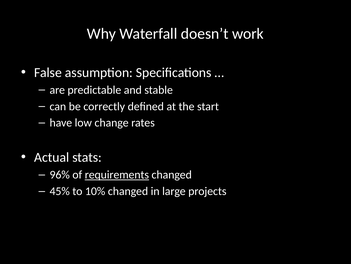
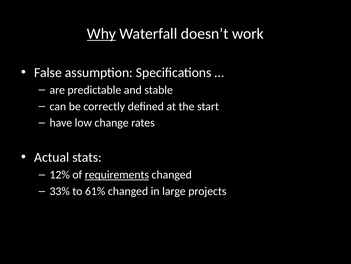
Why underline: none -> present
96%: 96% -> 12%
45%: 45% -> 33%
10%: 10% -> 61%
